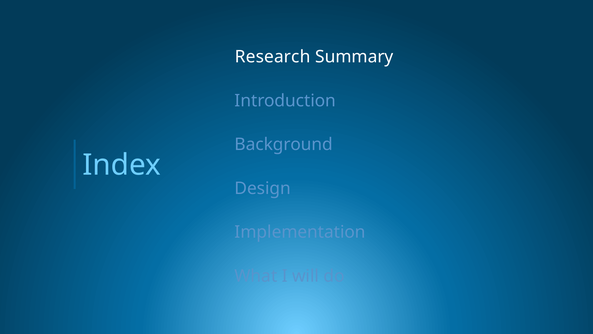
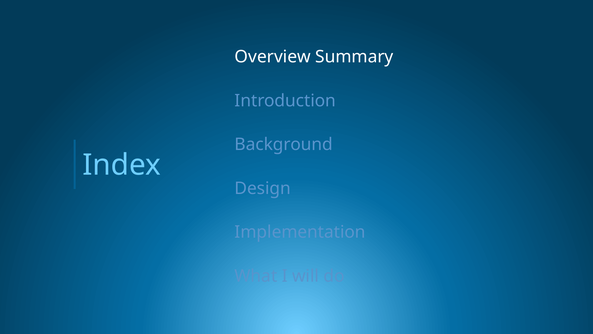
Research: Research -> Overview
